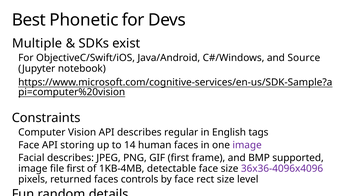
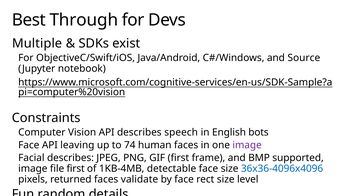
Phonetic: Phonetic -> Through
regular: regular -> speech
tags: tags -> bots
storing: storing -> leaving
14: 14 -> 74
36x36-4096x4096 colour: purple -> blue
controls: controls -> validate
